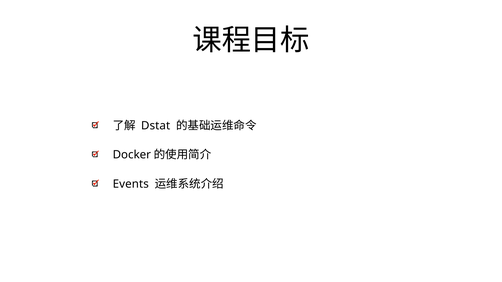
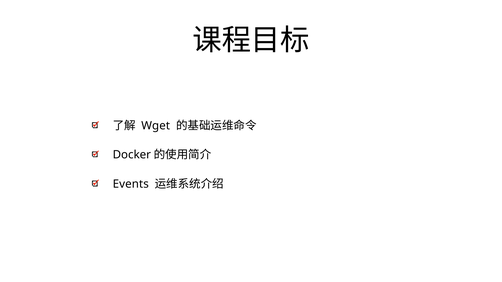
Dstat: Dstat -> Wget
